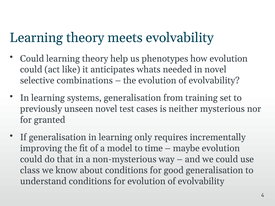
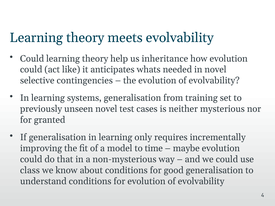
phenotypes: phenotypes -> inheritance
combinations: combinations -> contingencies
